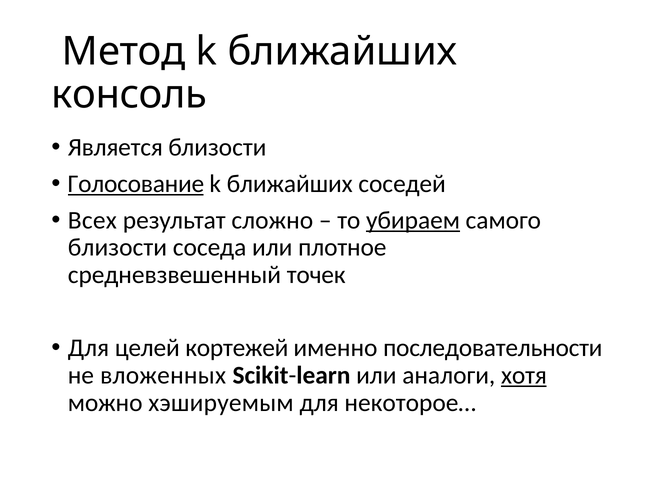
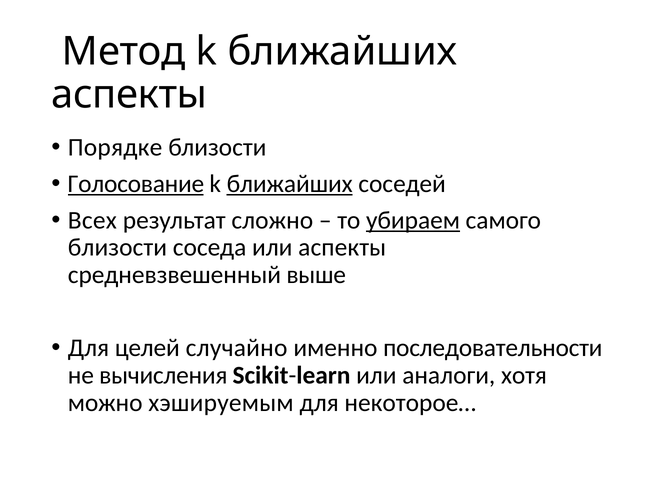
консоль at (129, 95): консоль -> аспекты
Является: Является -> Порядке
ближайших at (290, 184) underline: none -> present
или плотное: плотное -> аспекты
точек: точек -> выше
кортежей: кортежей -> случайно
вложенных: вложенных -> вычисления
хотя underline: present -> none
